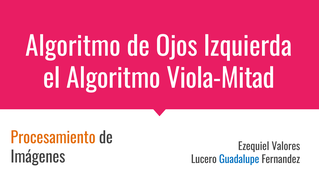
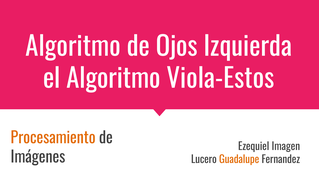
Viola-Mitad: Viola-Mitad -> Viola-Estos
Valores: Valores -> Imagen
Guadalupe colour: blue -> orange
